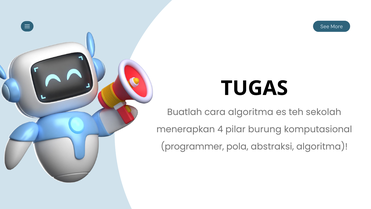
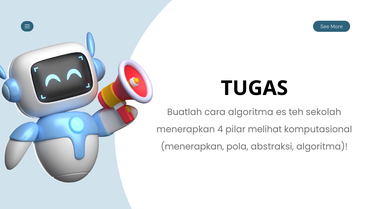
burung: burung -> melihat
programmer at (192, 146): programmer -> menerapkan
